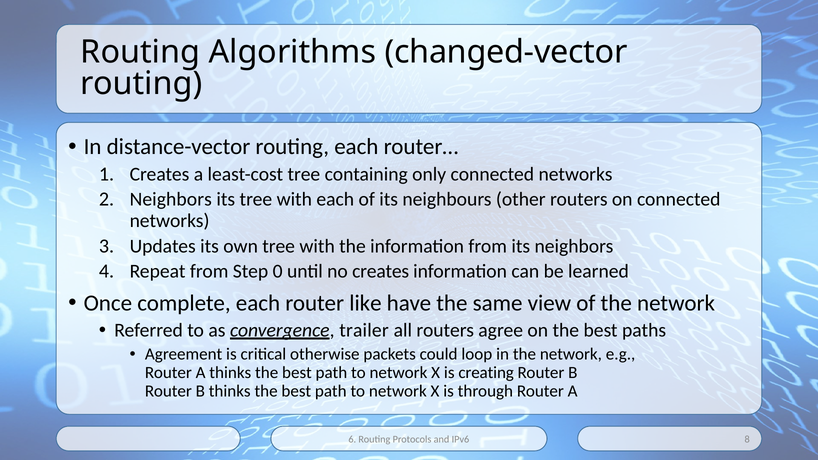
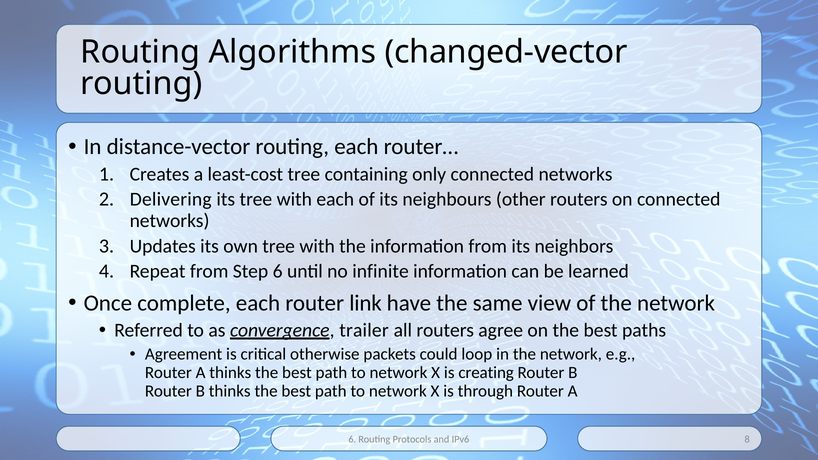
2 Neighbors: Neighbors -> Delivering
Step 0: 0 -> 6
no creates: creates -> infinite
like: like -> link
